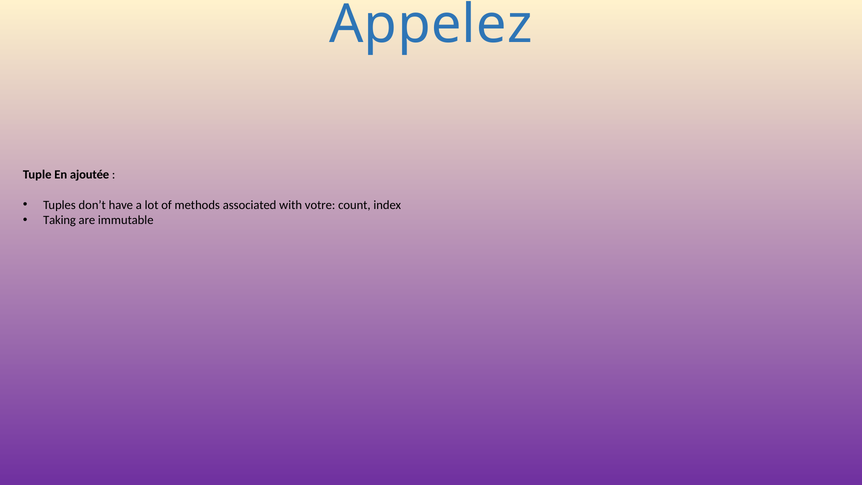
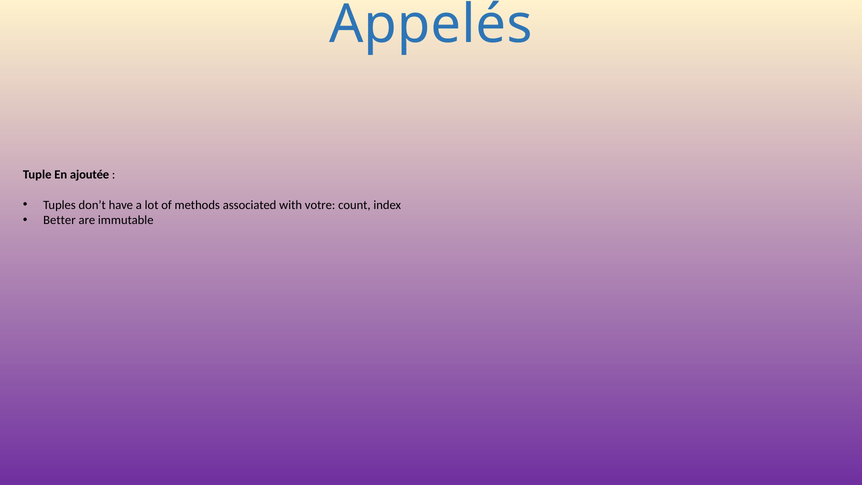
Appelez: Appelez -> Appelés
Taking: Taking -> Better
